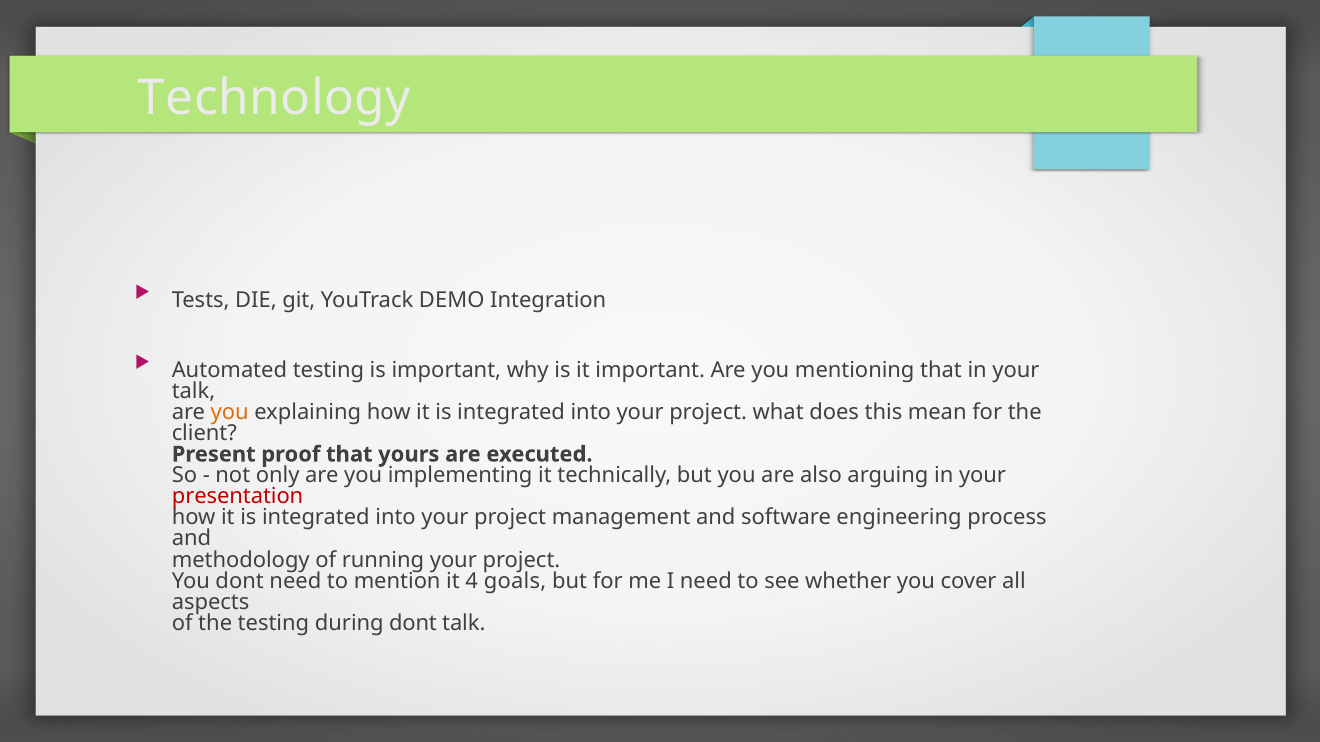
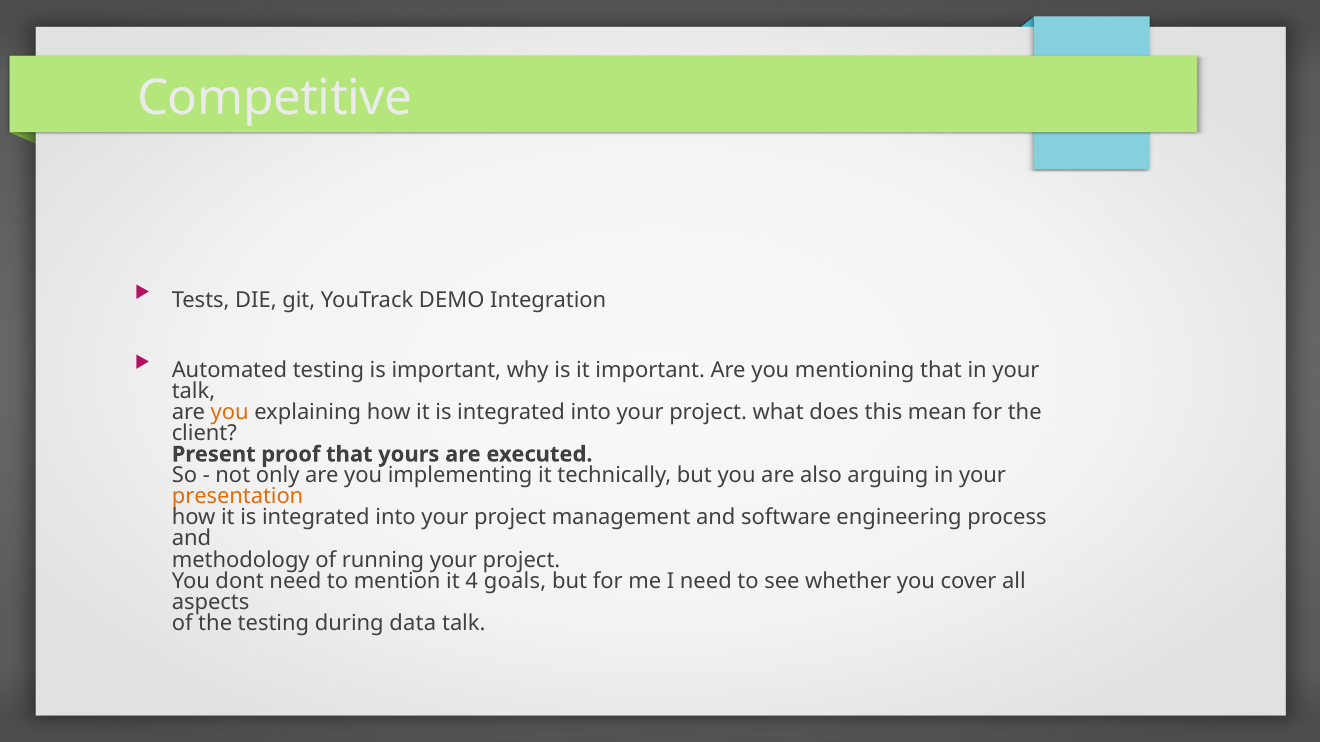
Technology: Technology -> Competitive
presentation colour: red -> orange
during dont: dont -> data
